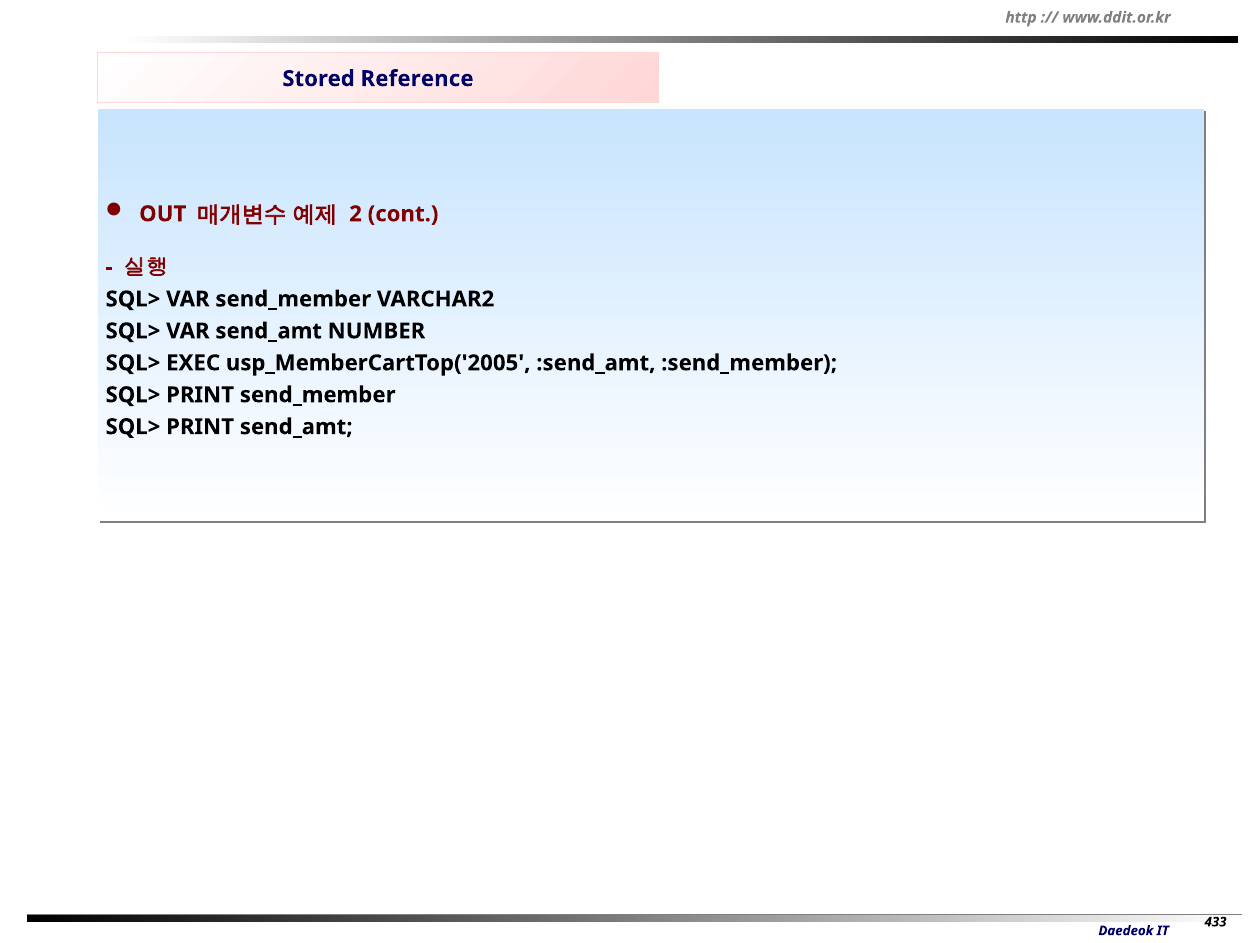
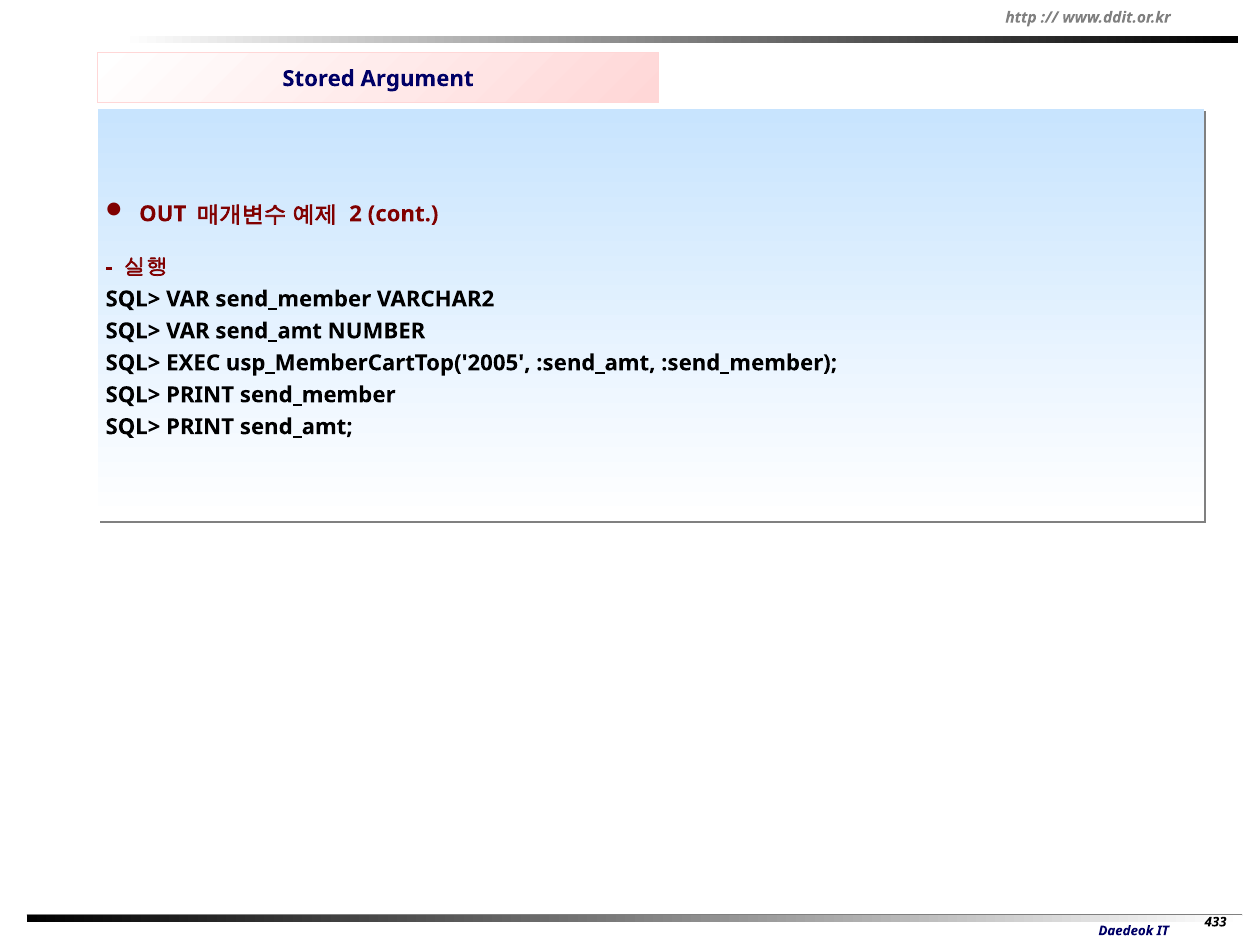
Reference: Reference -> Argument
